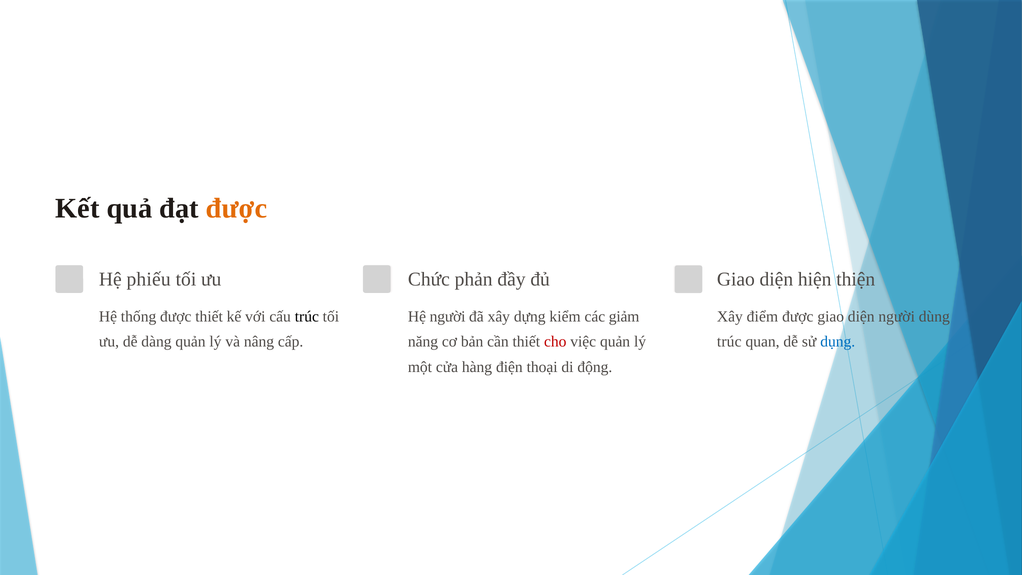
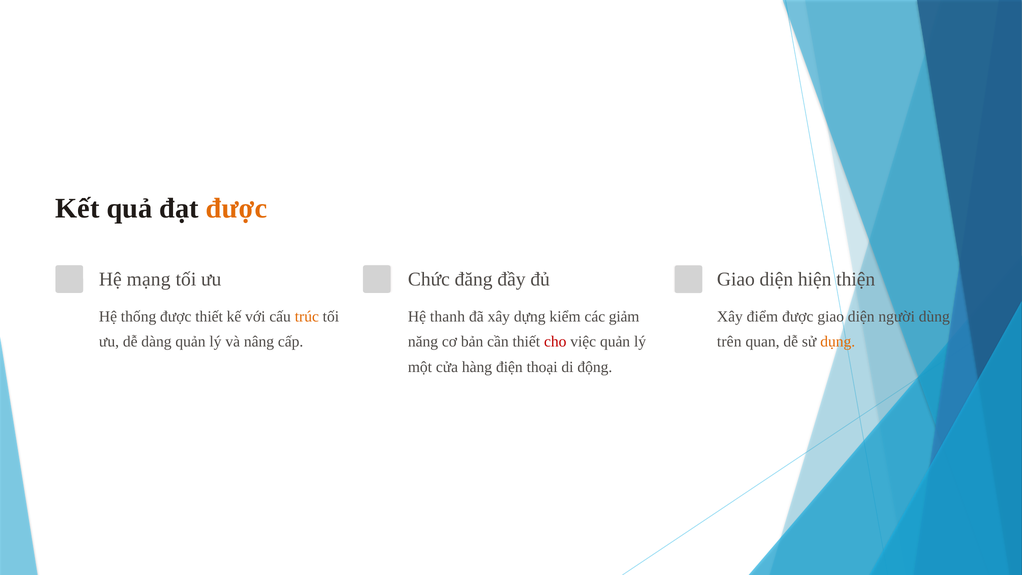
phiếu: phiếu -> mạng
phản: phản -> đăng
trúc at (307, 316) colour: black -> orange
Hệ người: người -> thanh
trúc at (729, 342): trúc -> trên
dụng colour: blue -> orange
